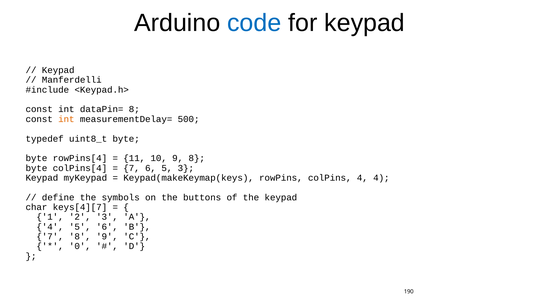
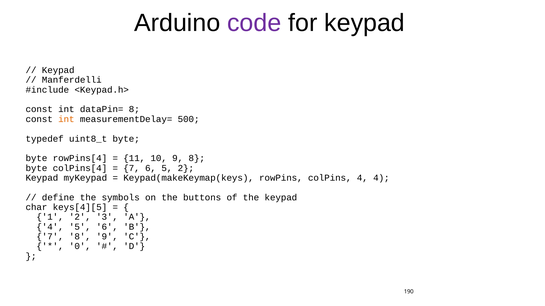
code colour: blue -> purple
5 3: 3 -> 2
keys[4][7: keys[4][7 -> keys[4][5
